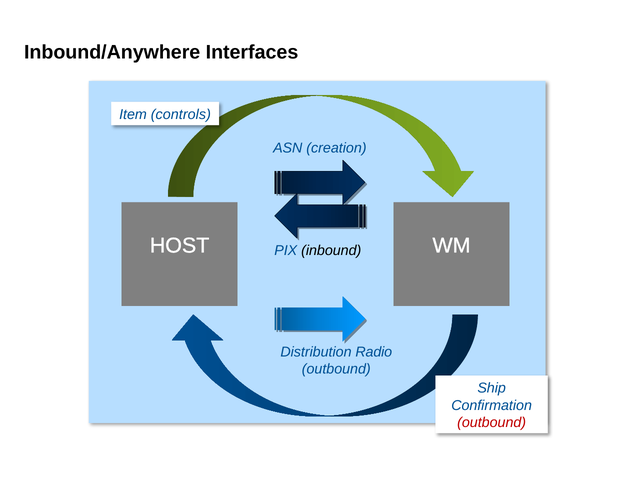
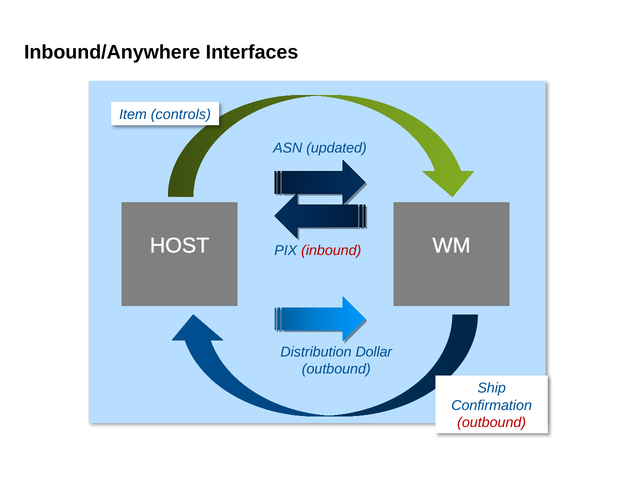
creation: creation -> updated
inbound colour: black -> red
Radio: Radio -> Dollar
